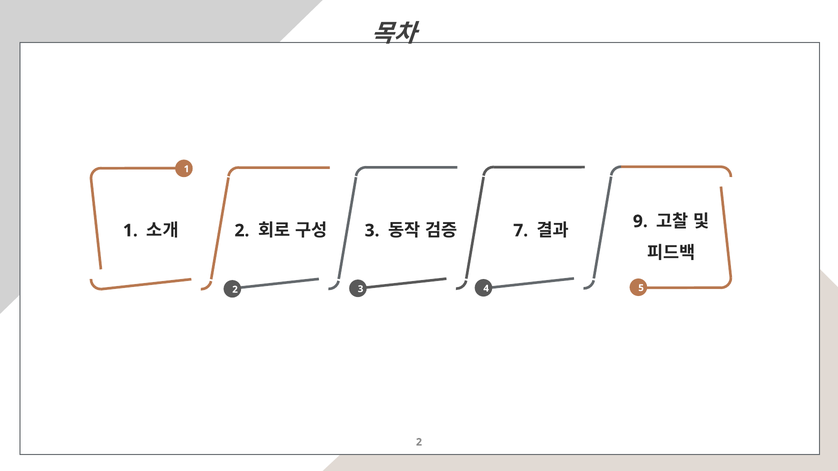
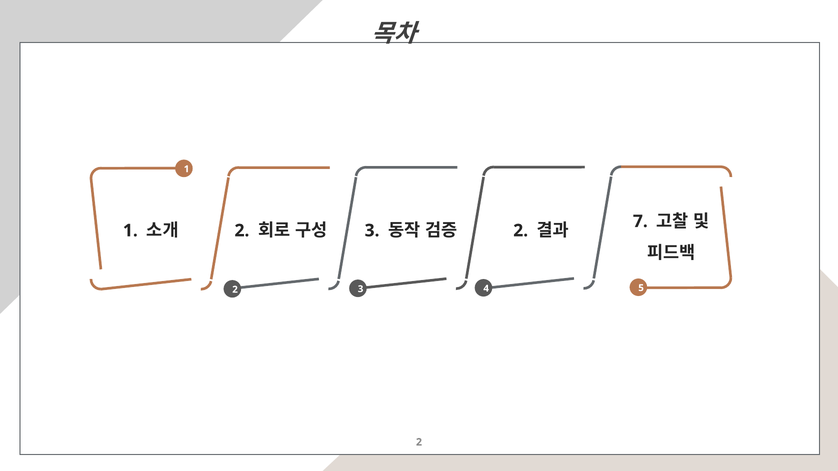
7 at (521, 231): 7 -> 2
9: 9 -> 7
